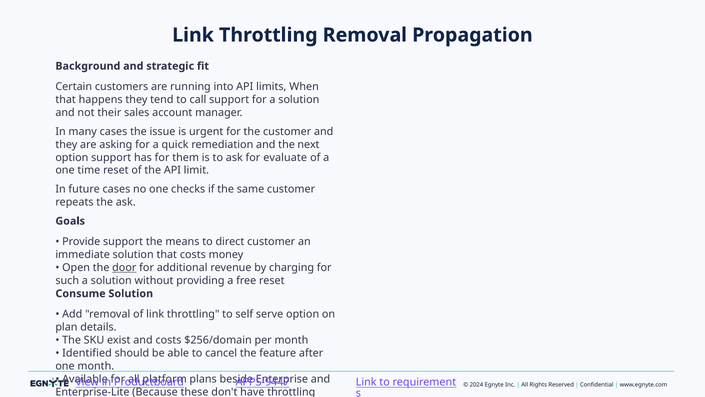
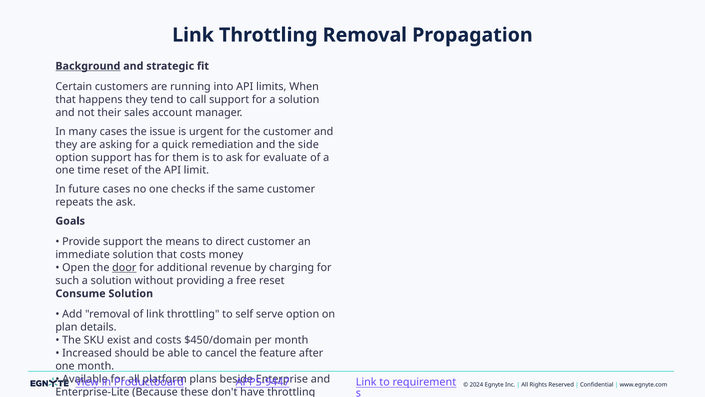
Background underline: none -> present
next: next -> side
$256/domain: $256/domain -> $450/domain
Identified: Identified -> Increased
